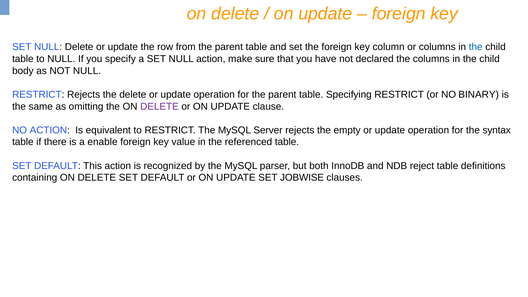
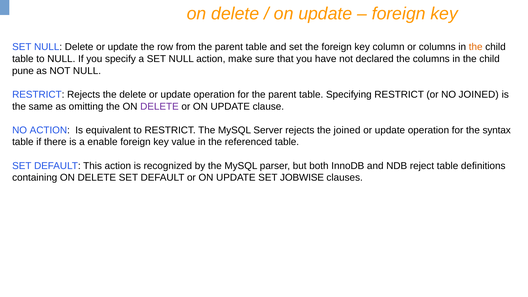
the at (476, 47) colour: blue -> orange
body: body -> pune
NO BINARY: BINARY -> JOINED
the empty: empty -> joined
